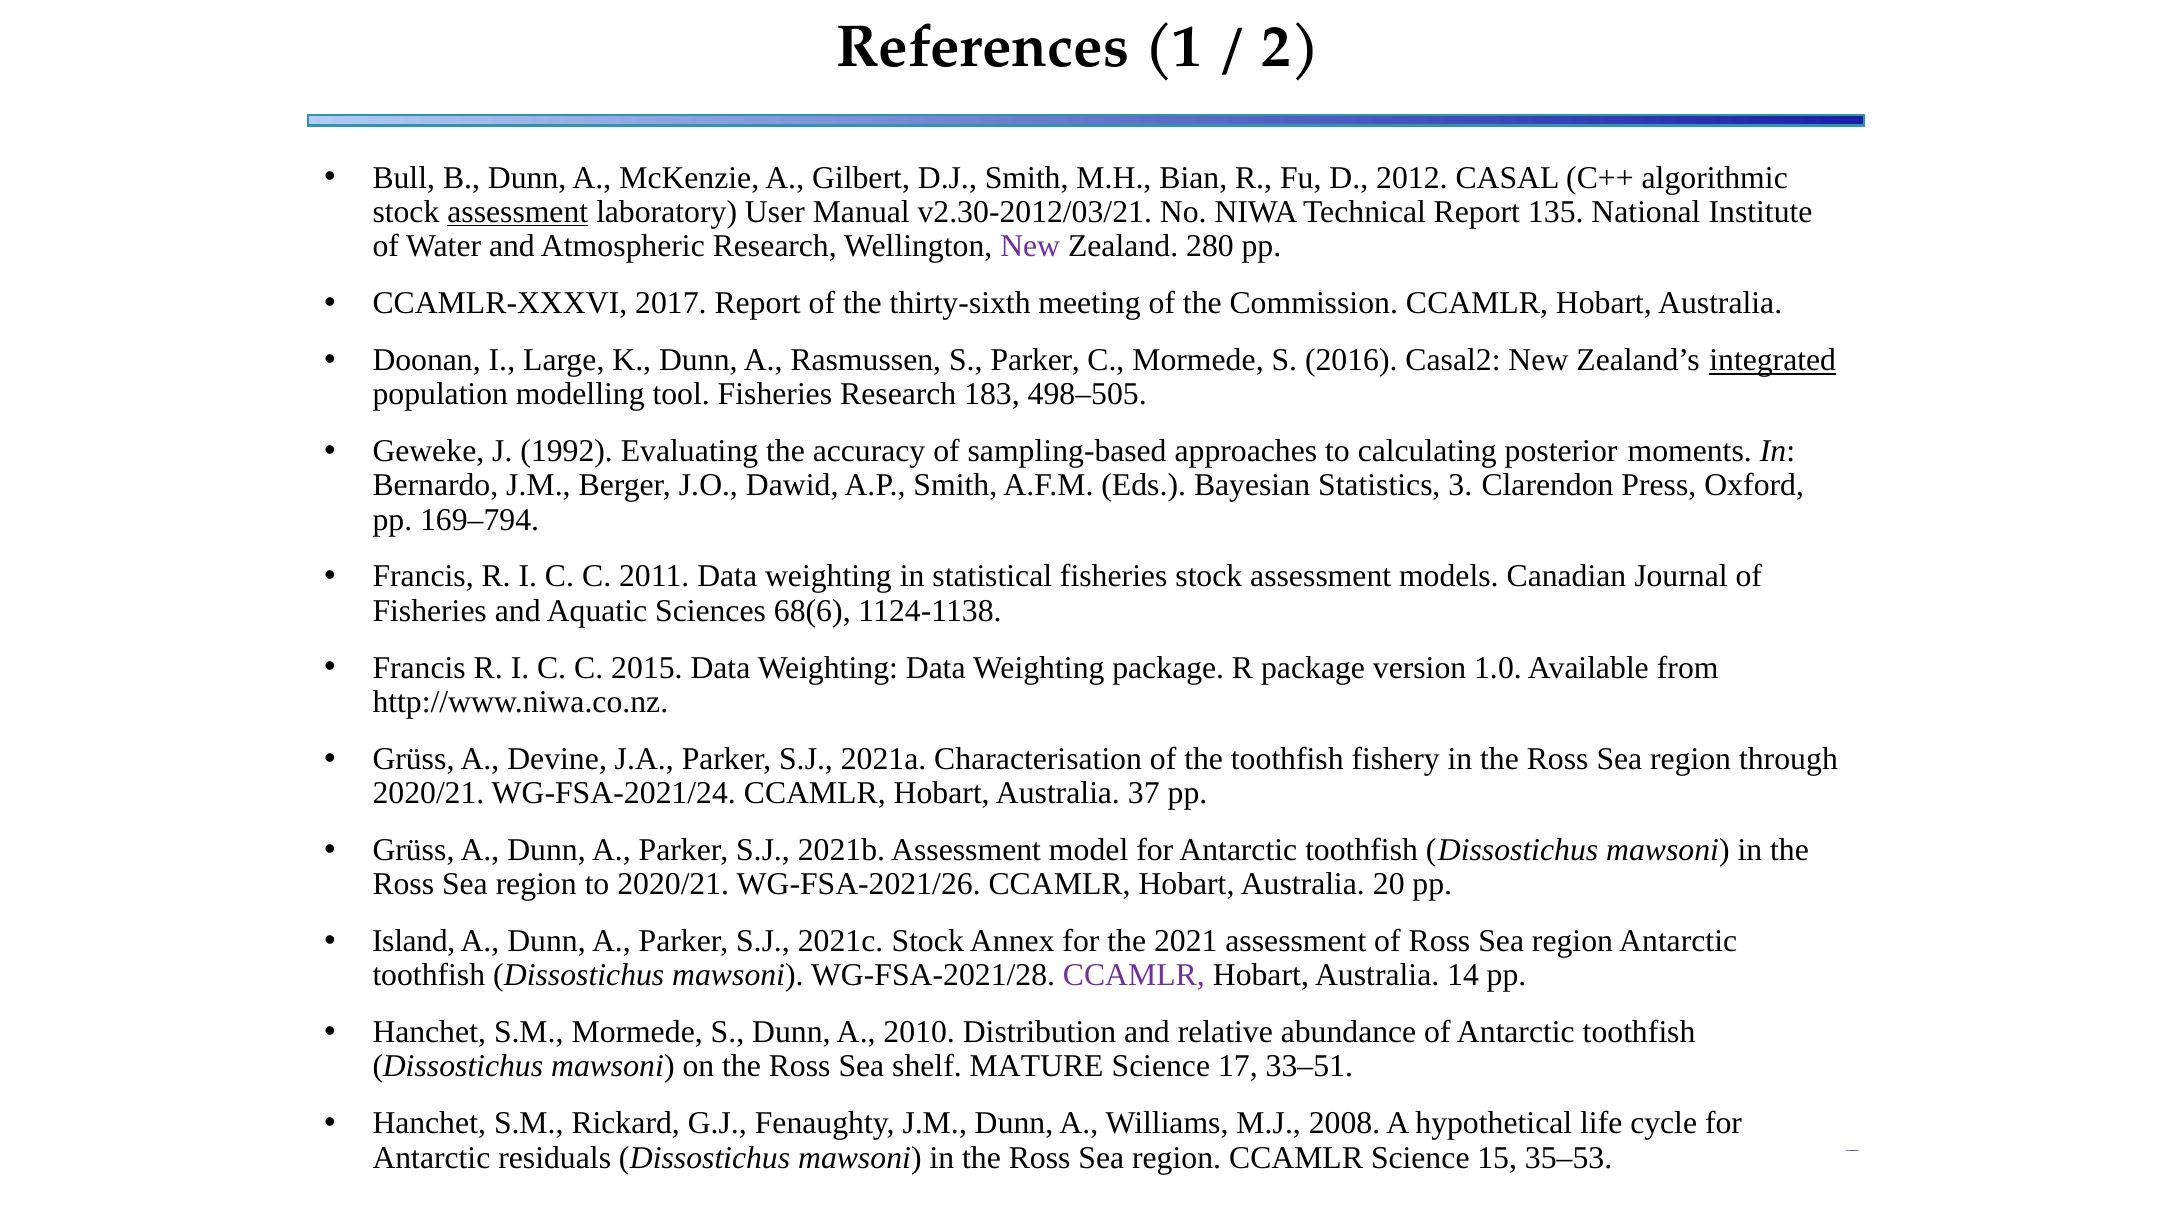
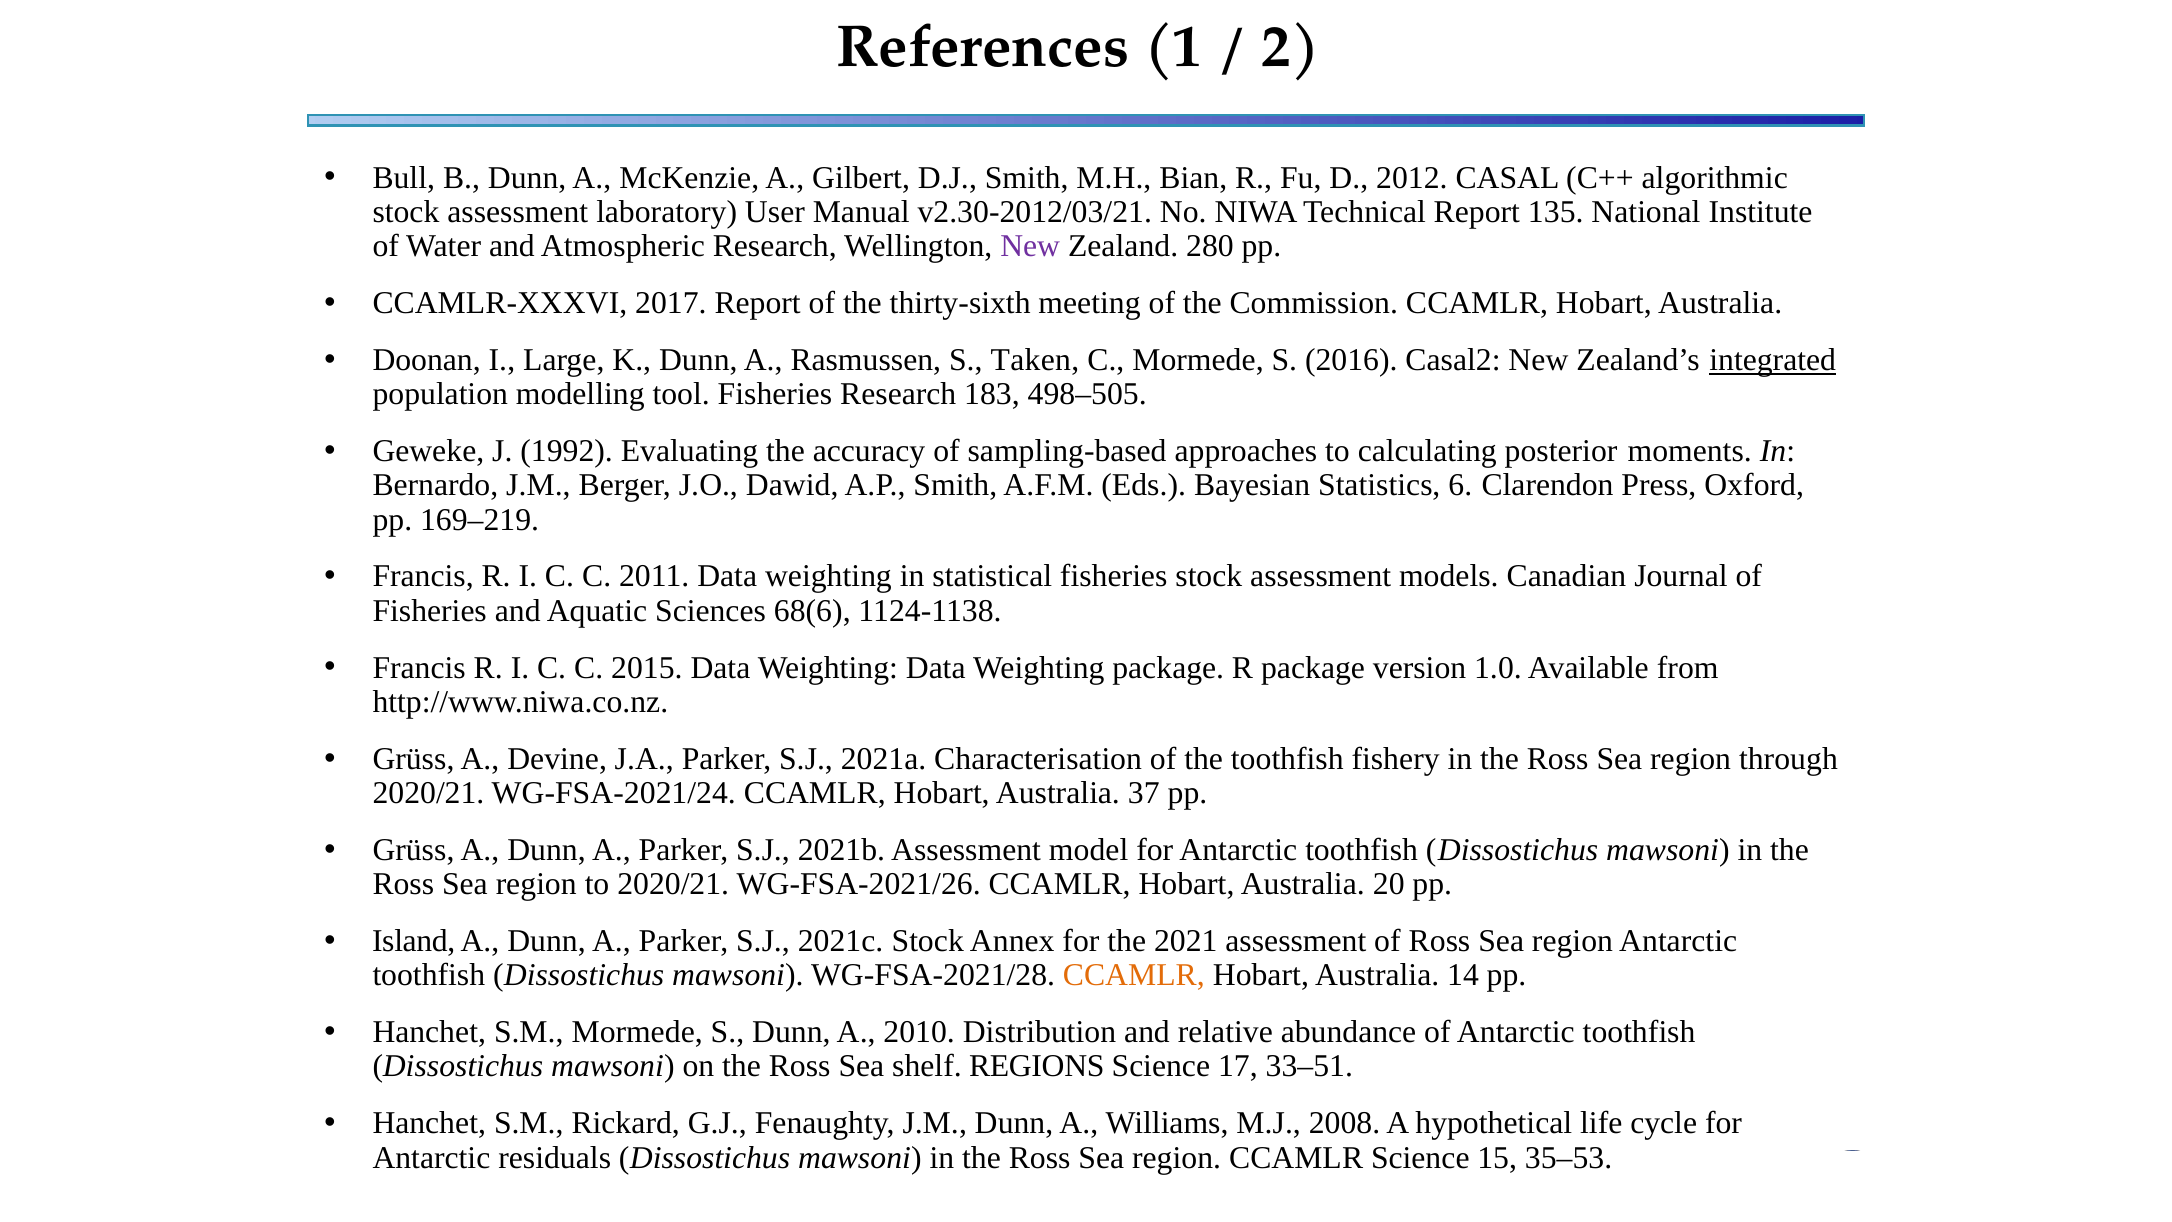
assessment at (518, 212) underline: present -> none
S Parker: Parker -> Taken
3: 3 -> 6
169–794: 169–794 -> 169–219
CCAMLR at (1134, 975) colour: purple -> orange
MATURE: MATURE -> REGIONS
